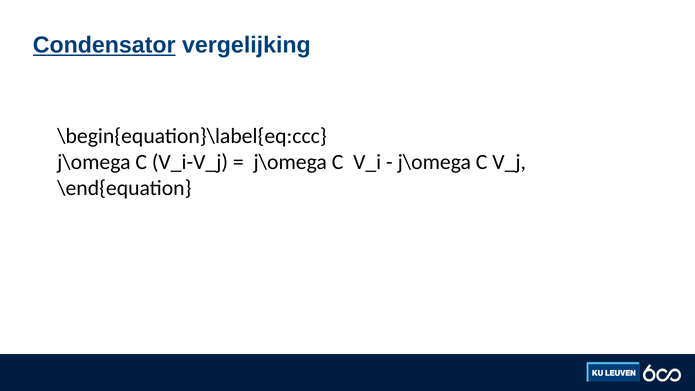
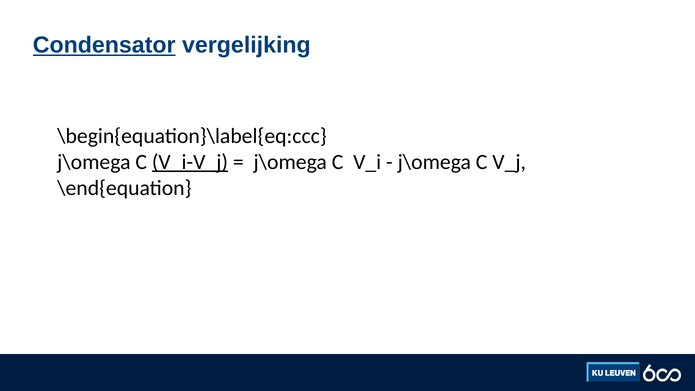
V_i-V_j underline: none -> present
